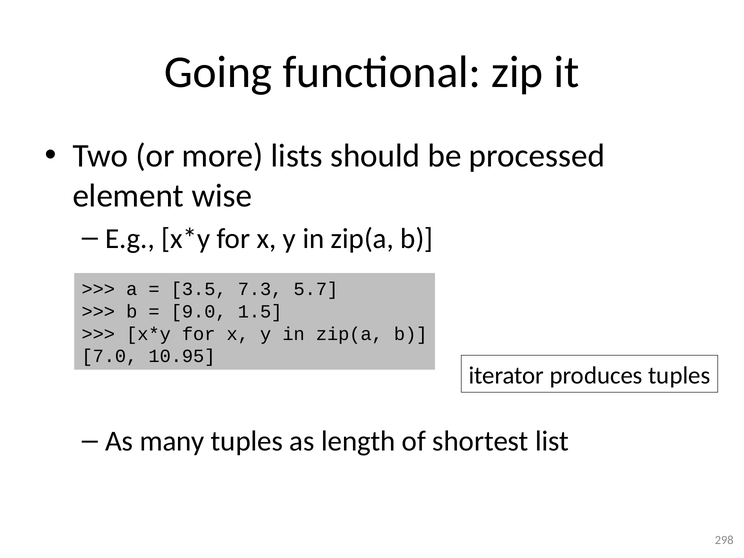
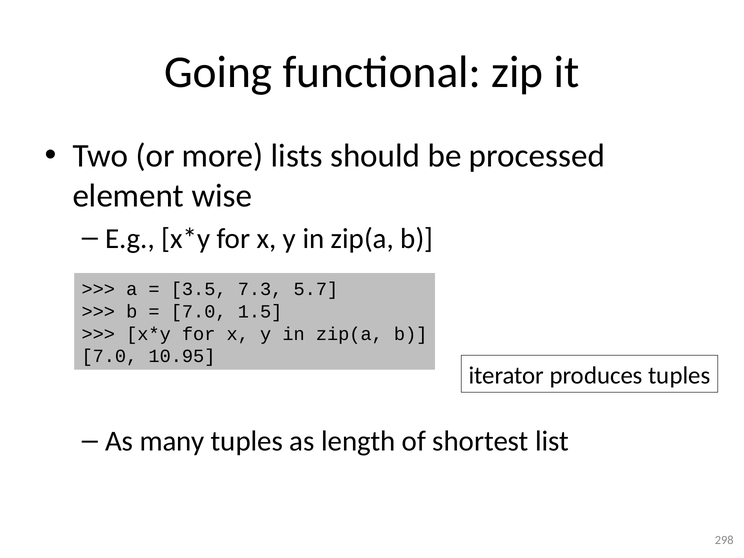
9.0 at (199, 312): 9.0 -> 7.0
